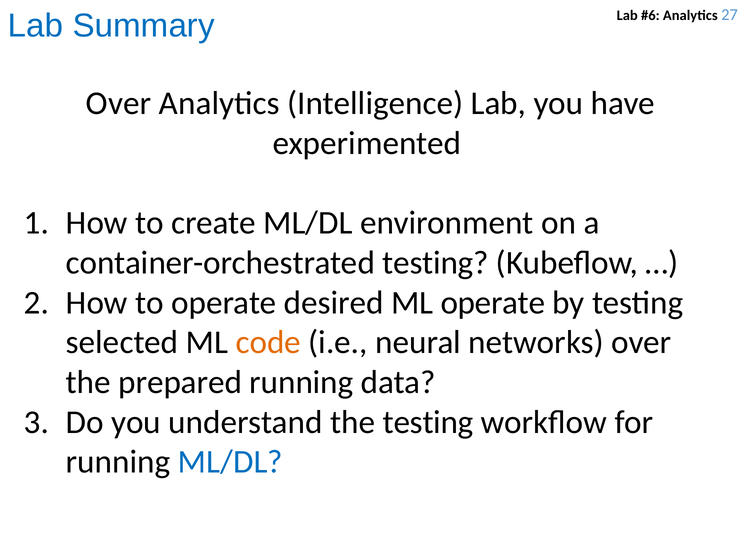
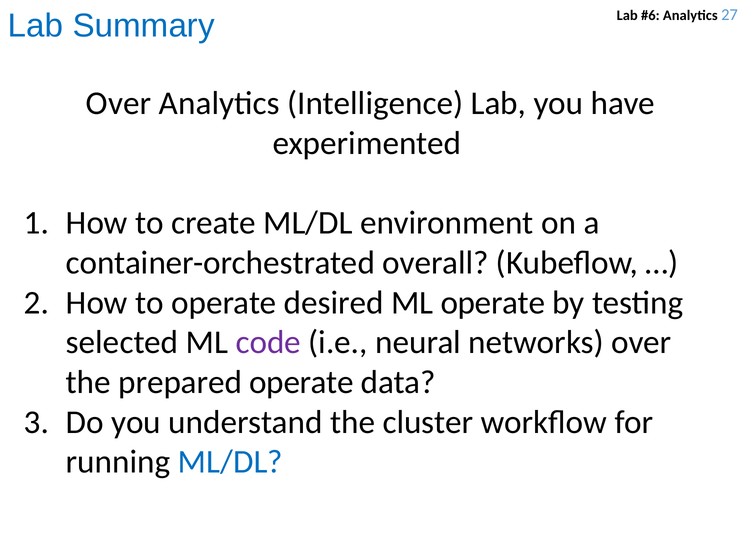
container-orchestrated testing: testing -> overall
code colour: orange -> purple
prepared running: running -> operate
the testing: testing -> cluster
